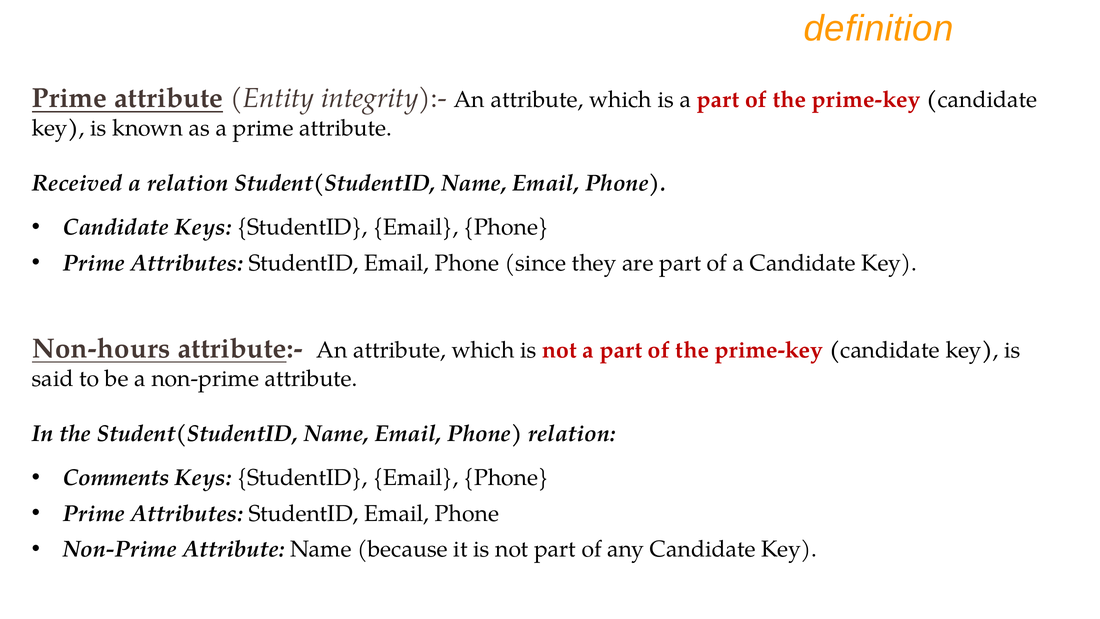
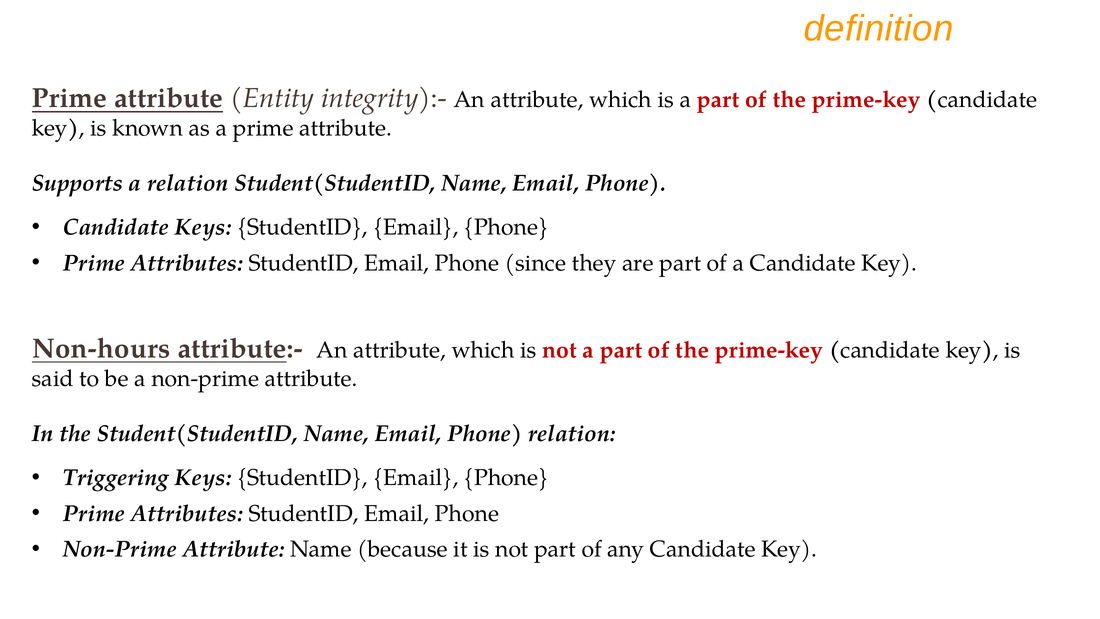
Received: Received -> Supports
Comments: Comments -> Triggering
